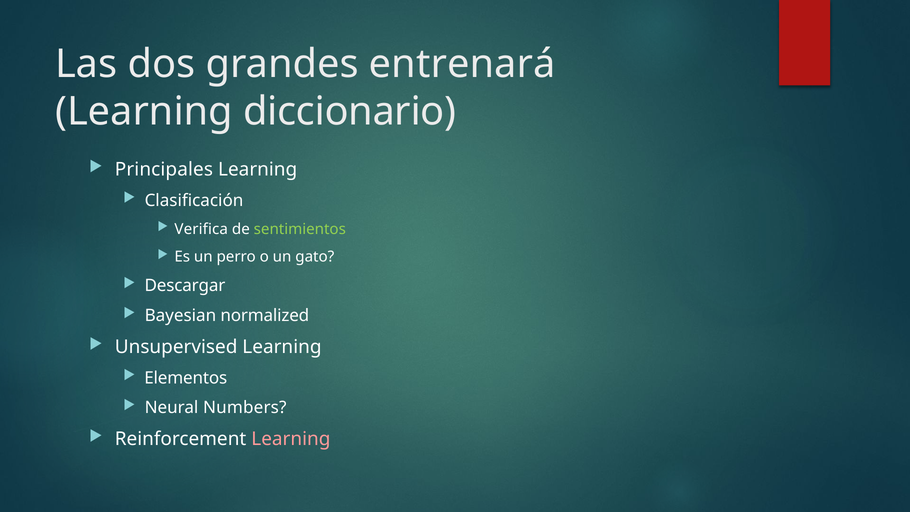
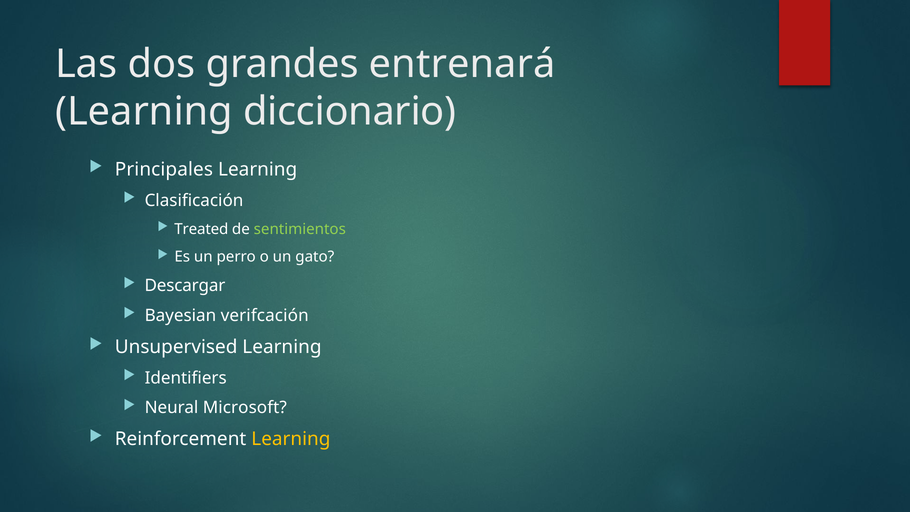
Verifica: Verifica -> Treated
normalized: normalized -> verifcación
Elementos: Elementos -> Identifiers
Numbers: Numbers -> Microsoft
Learning at (291, 439) colour: pink -> yellow
